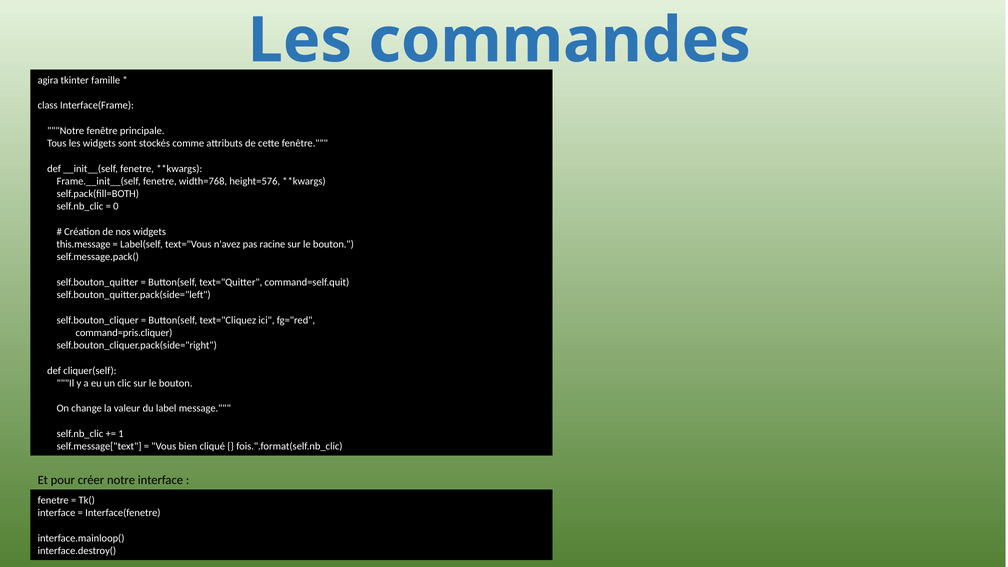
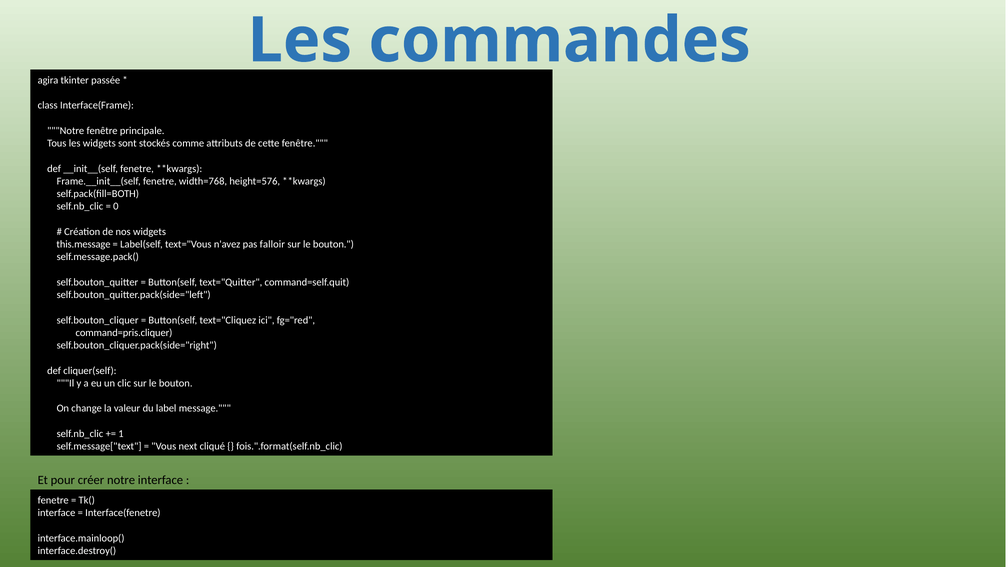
famille: famille -> passée
racine: racine -> falloir
bien: bien -> next
